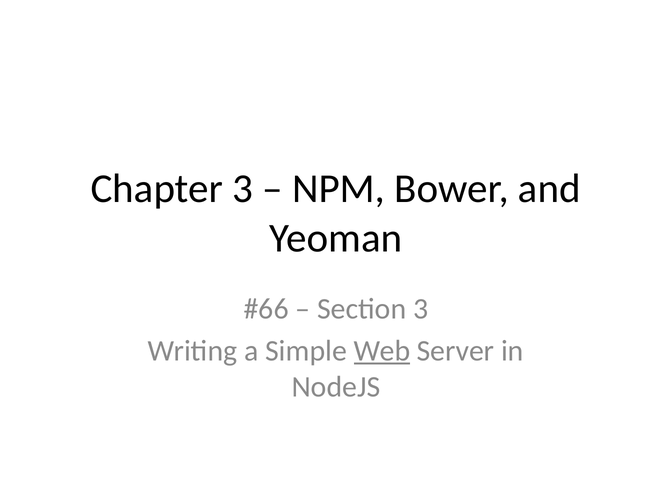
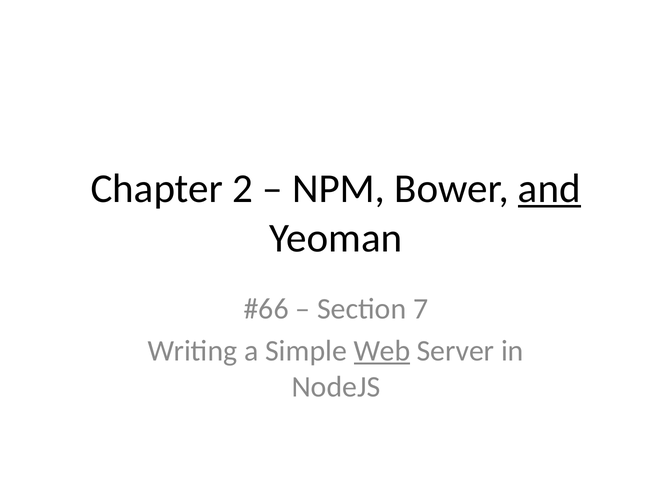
Chapter 3: 3 -> 2
and underline: none -> present
Section 3: 3 -> 7
